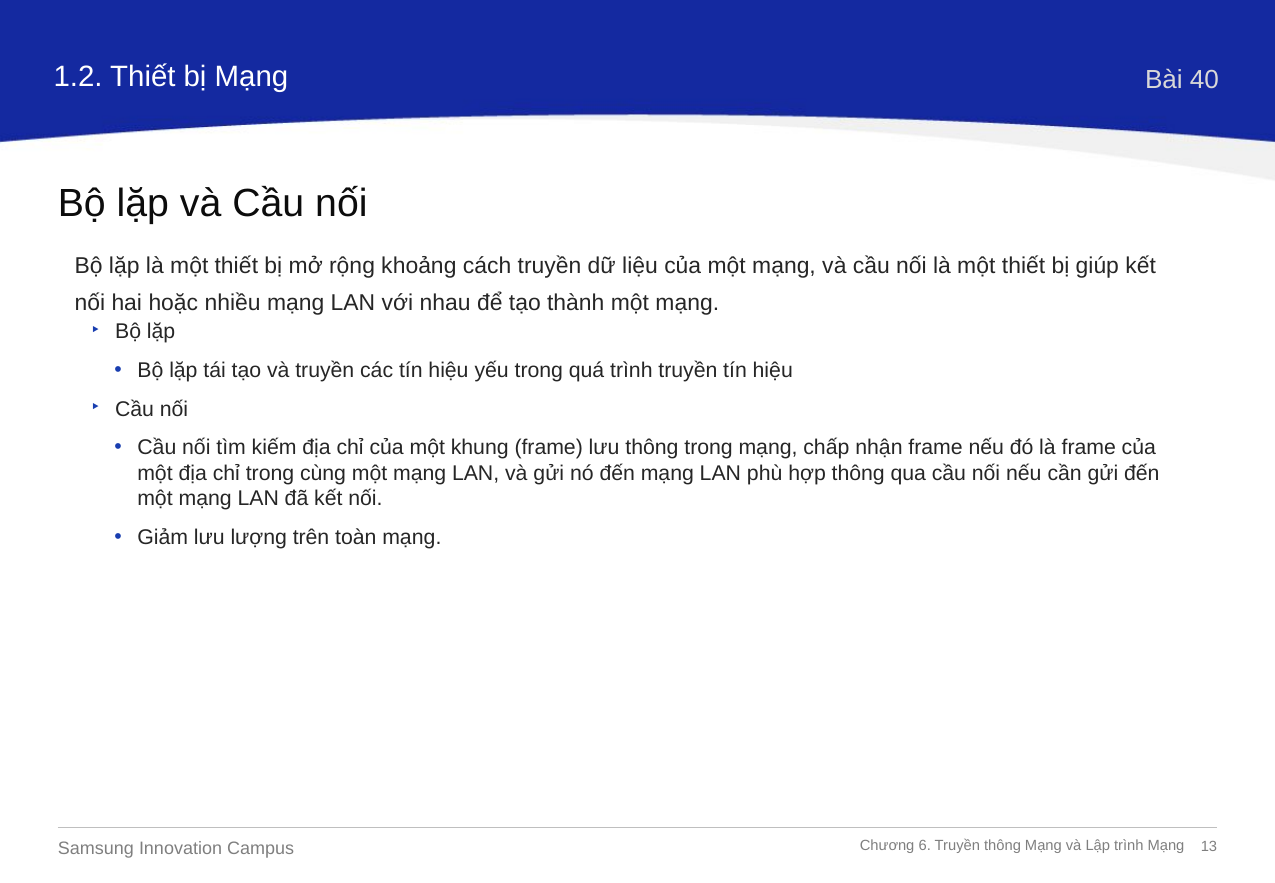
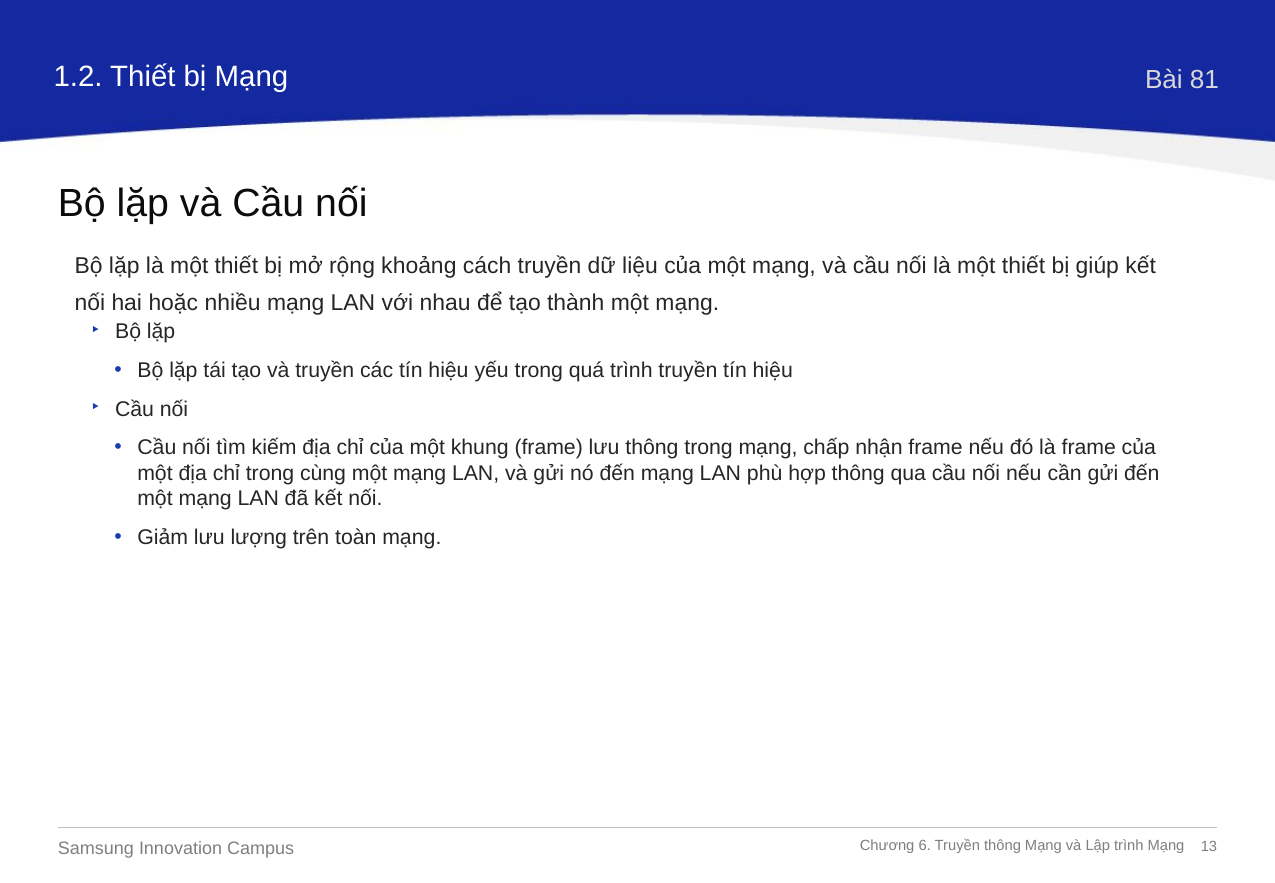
40: 40 -> 81
